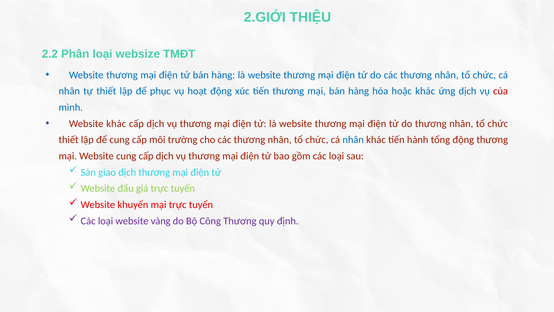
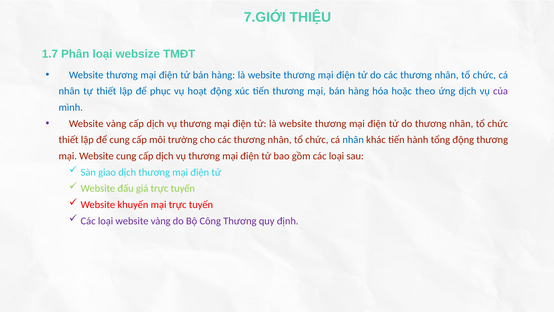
2.GIỚI: 2.GIỚI -> 7.GIỚI
2.2: 2.2 -> 1.7
hoặc khác: khác -> theo
của colour: red -> purple
khác at (116, 124): khác -> vàng
